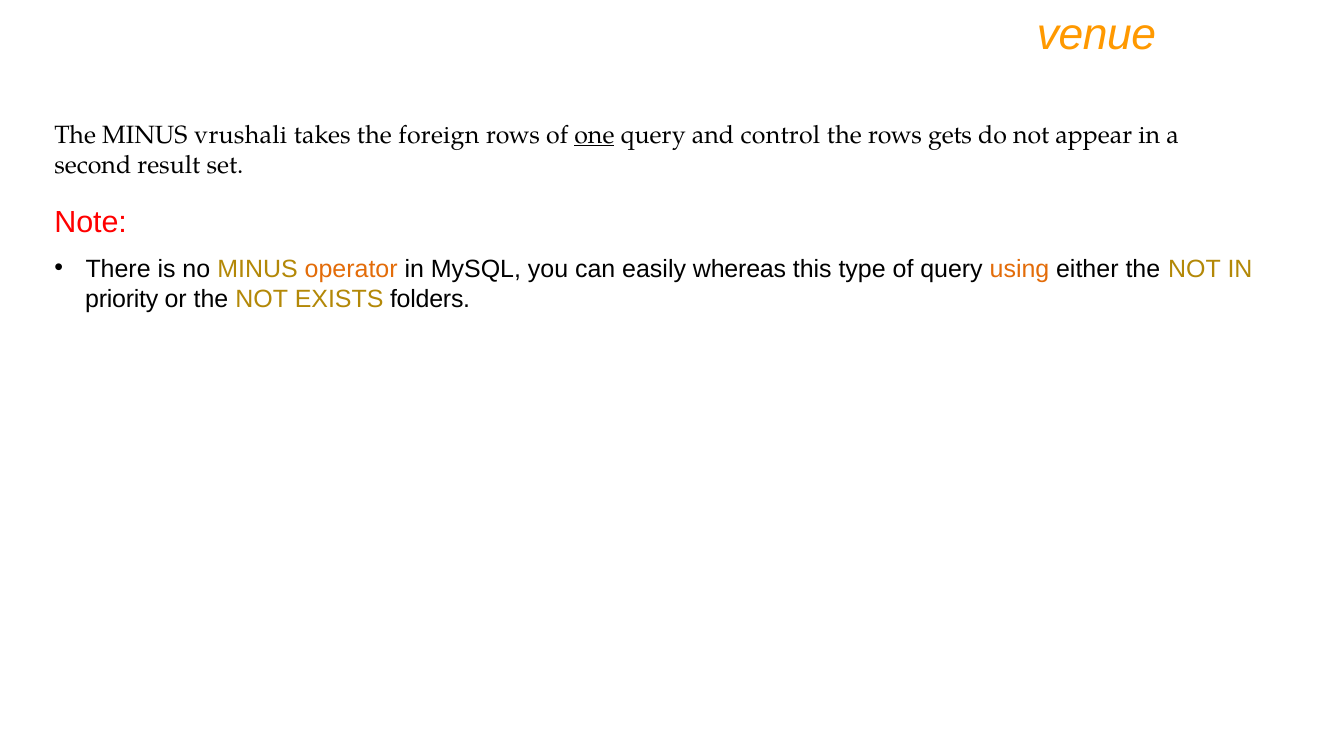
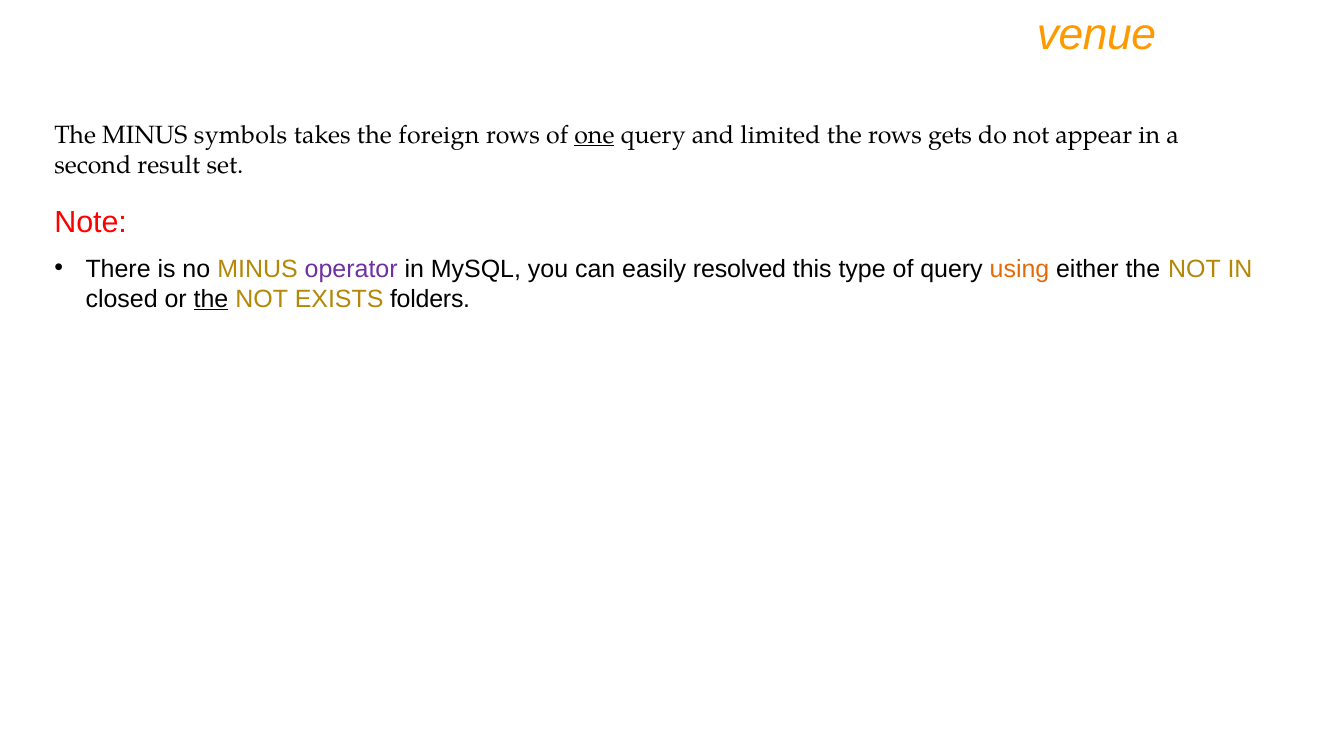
vrushali: vrushali -> symbols
control: control -> limited
operator colour: orange -> purple
whereas: whereas -> resolved
priority: priority -> closed
the at (211, 299) underline: none -> present
